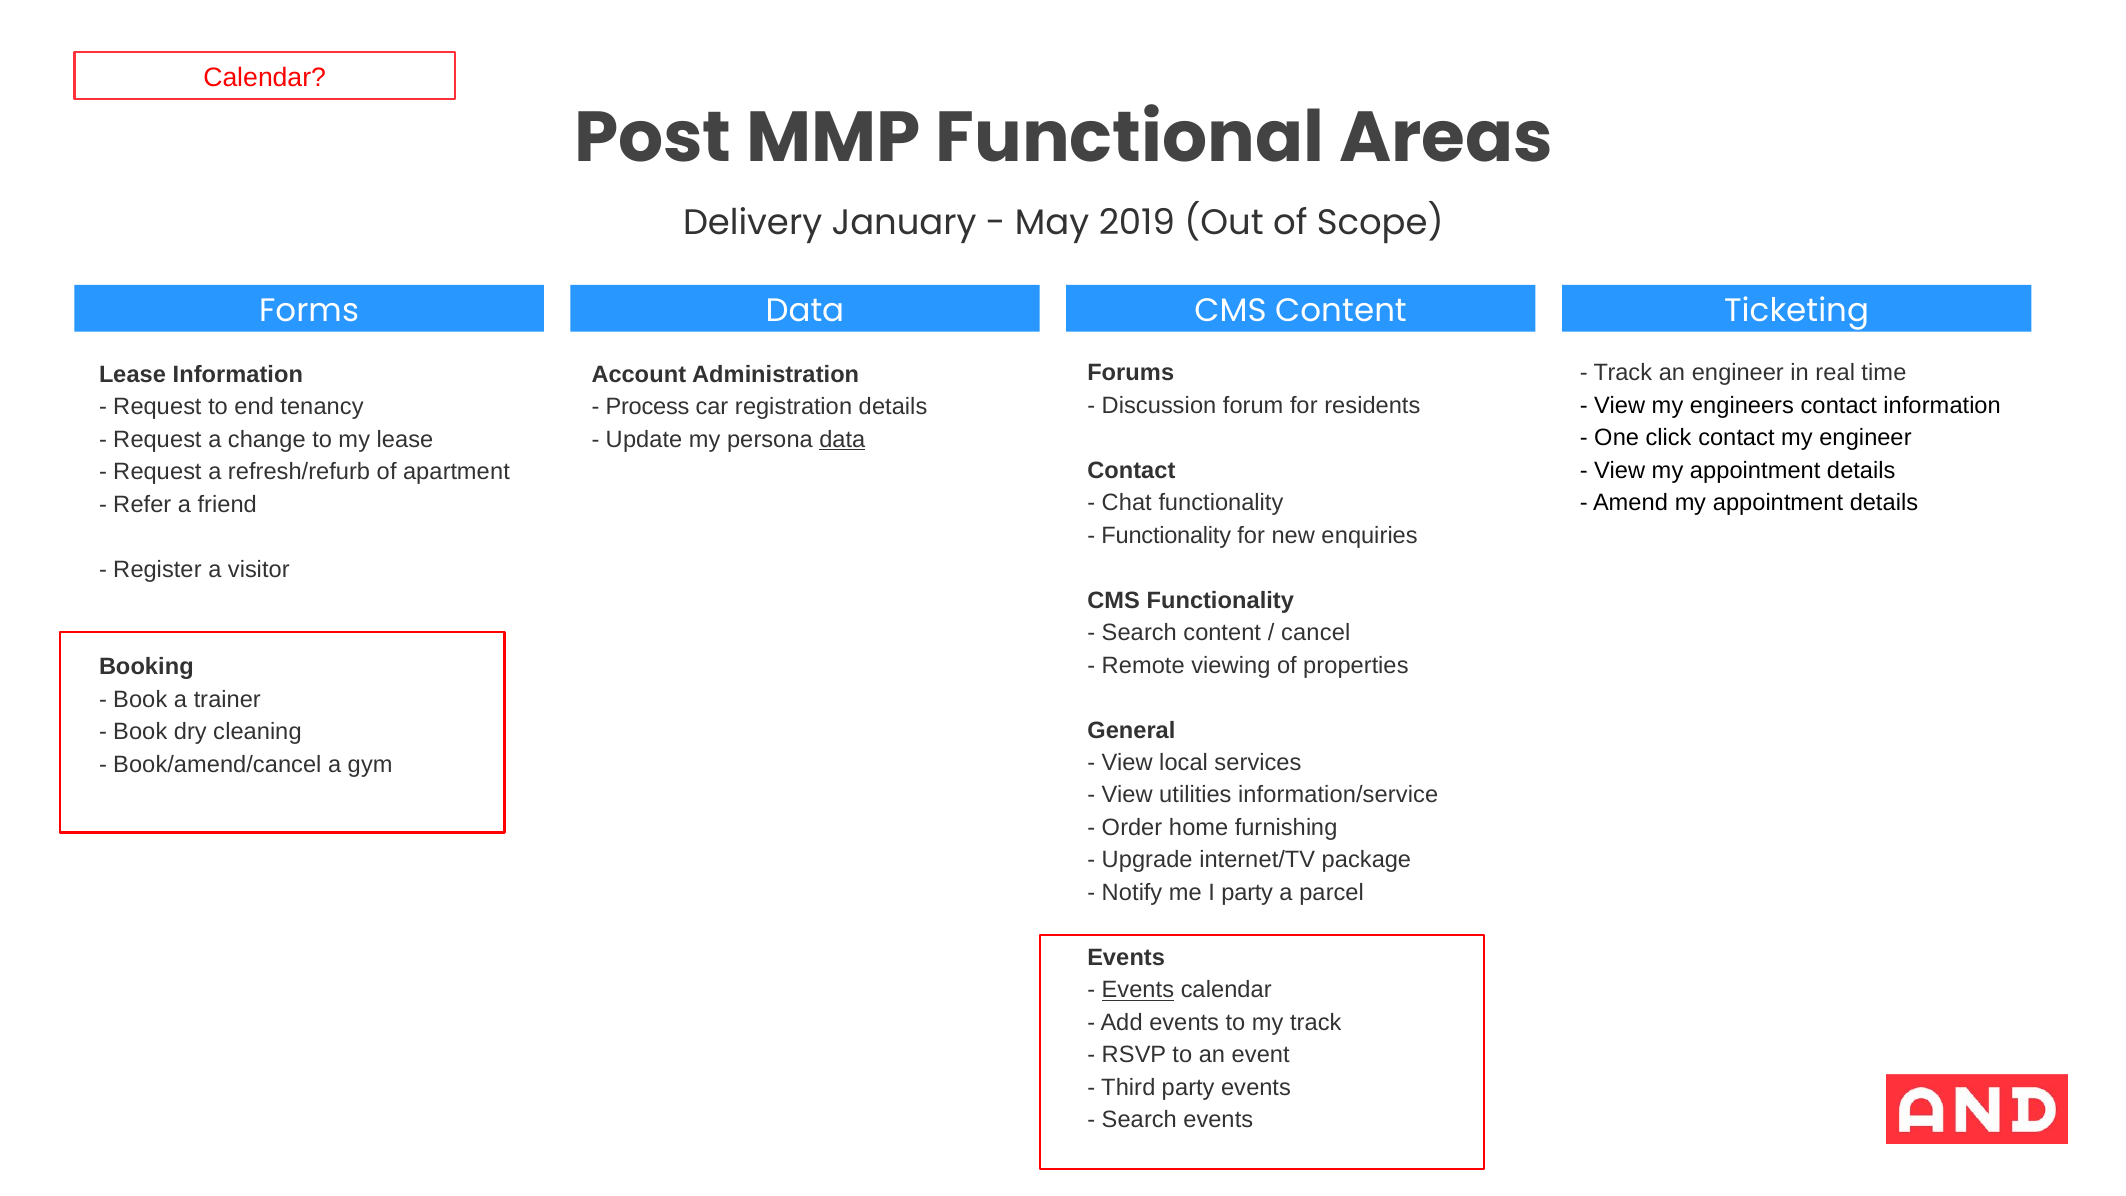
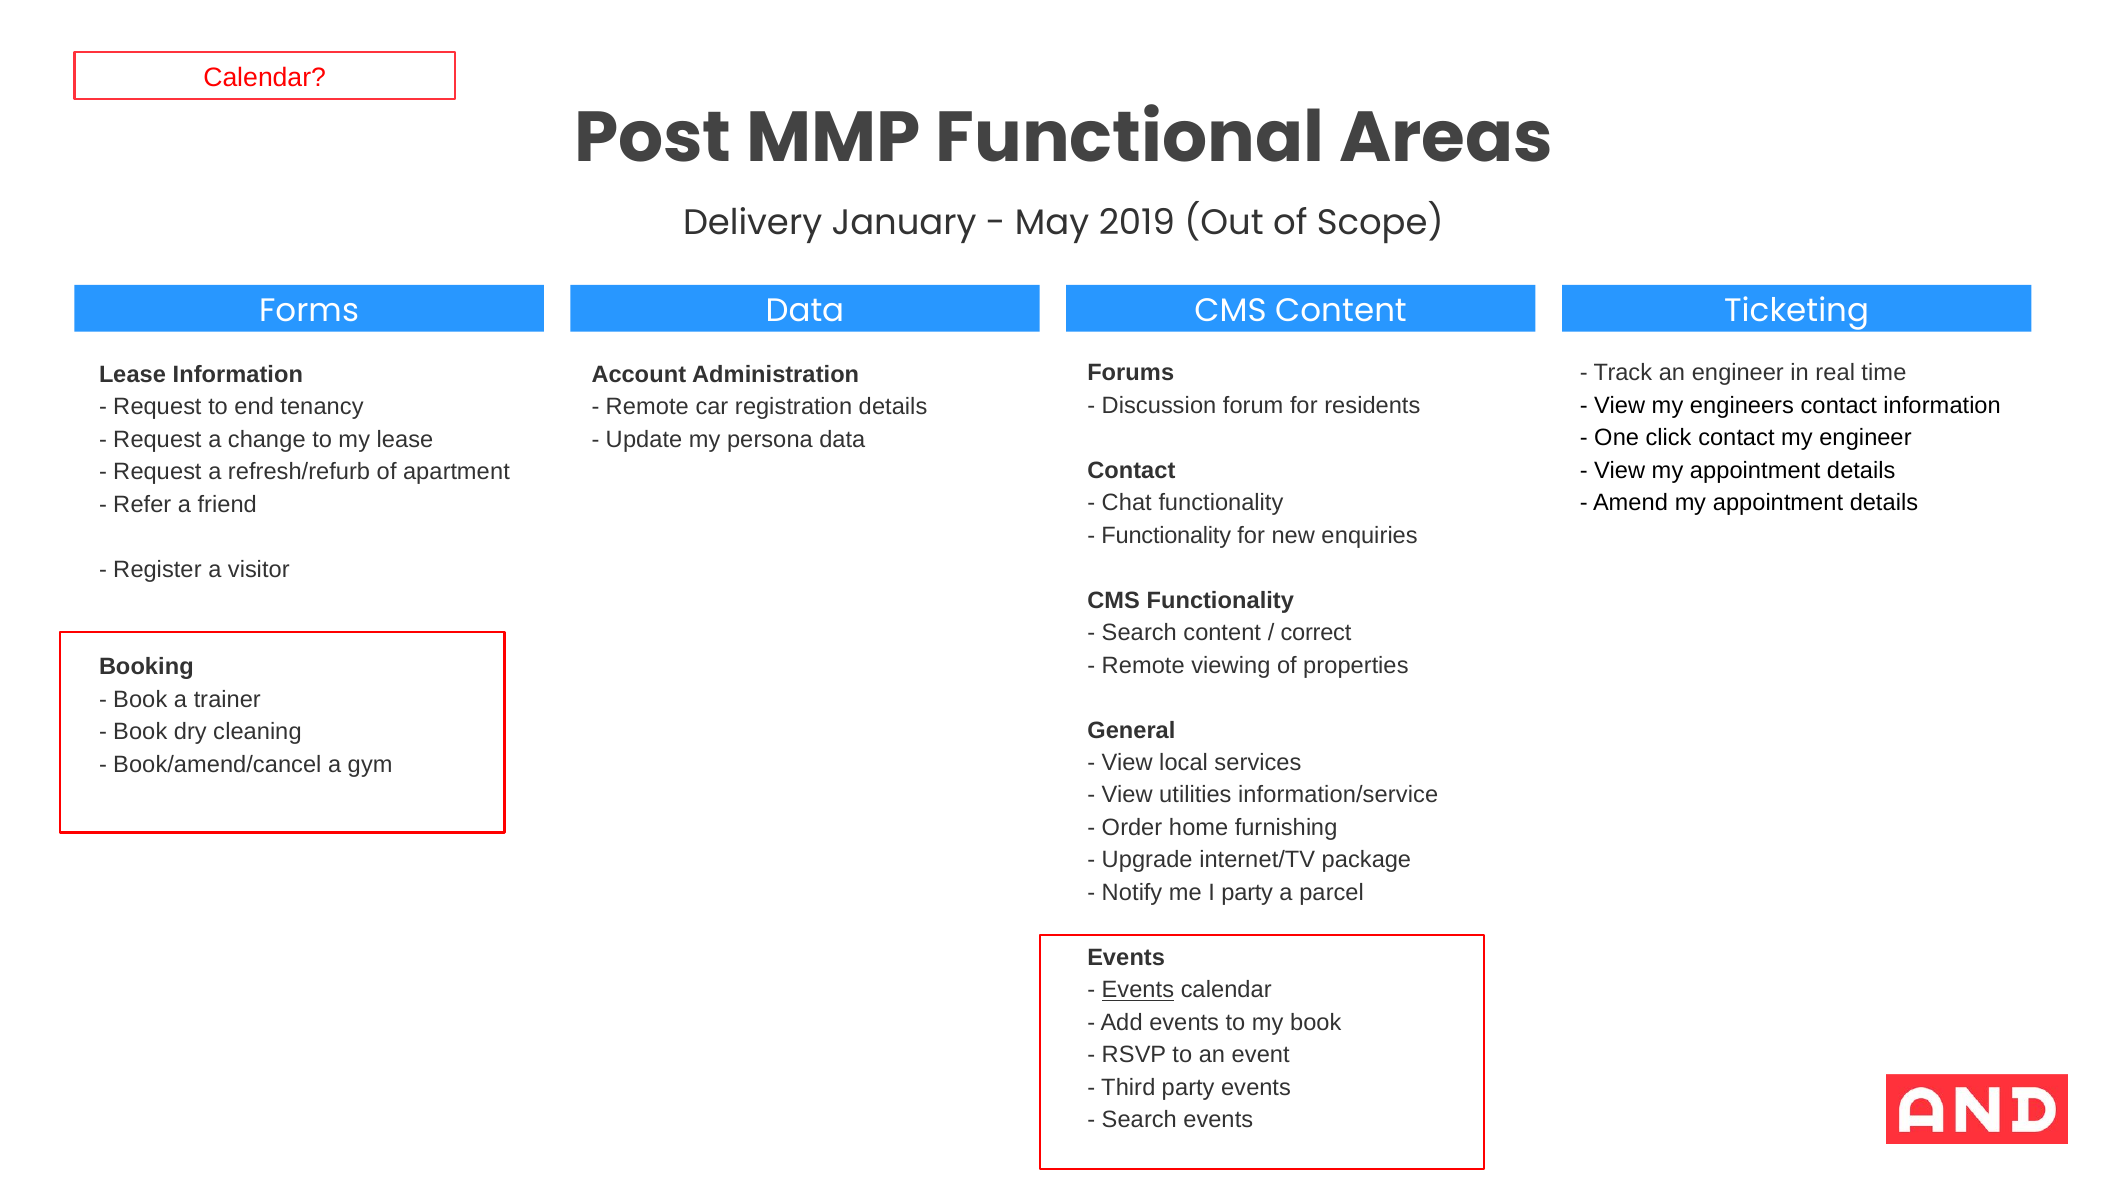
Process at (647, 407): Process -> Remote
data at (842, 440) underline: present -> none
cancel: cancel -> correct
my track: track -> book
